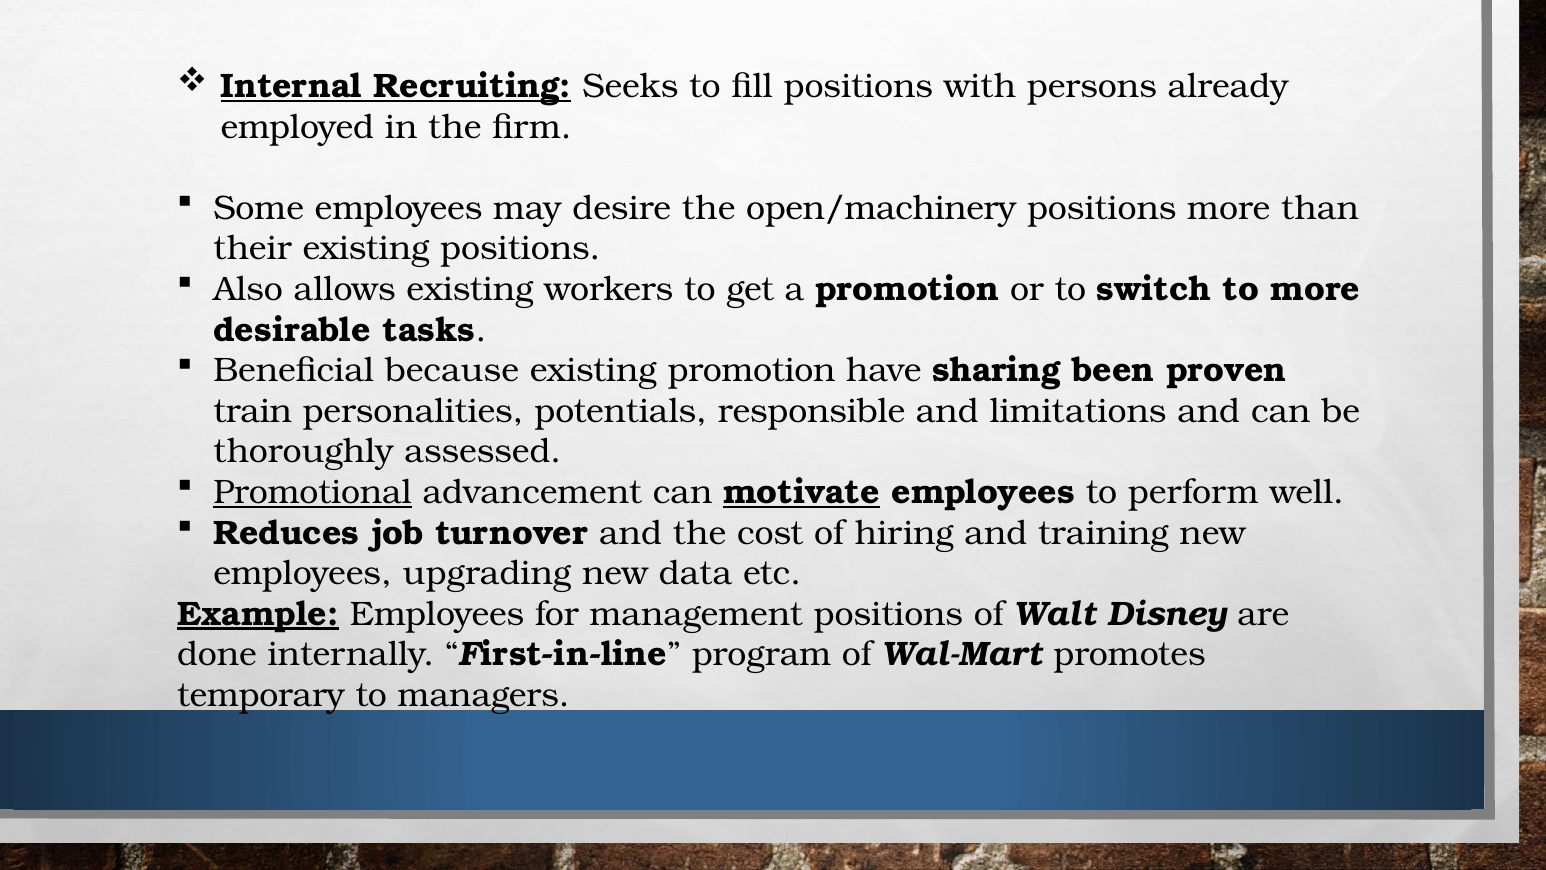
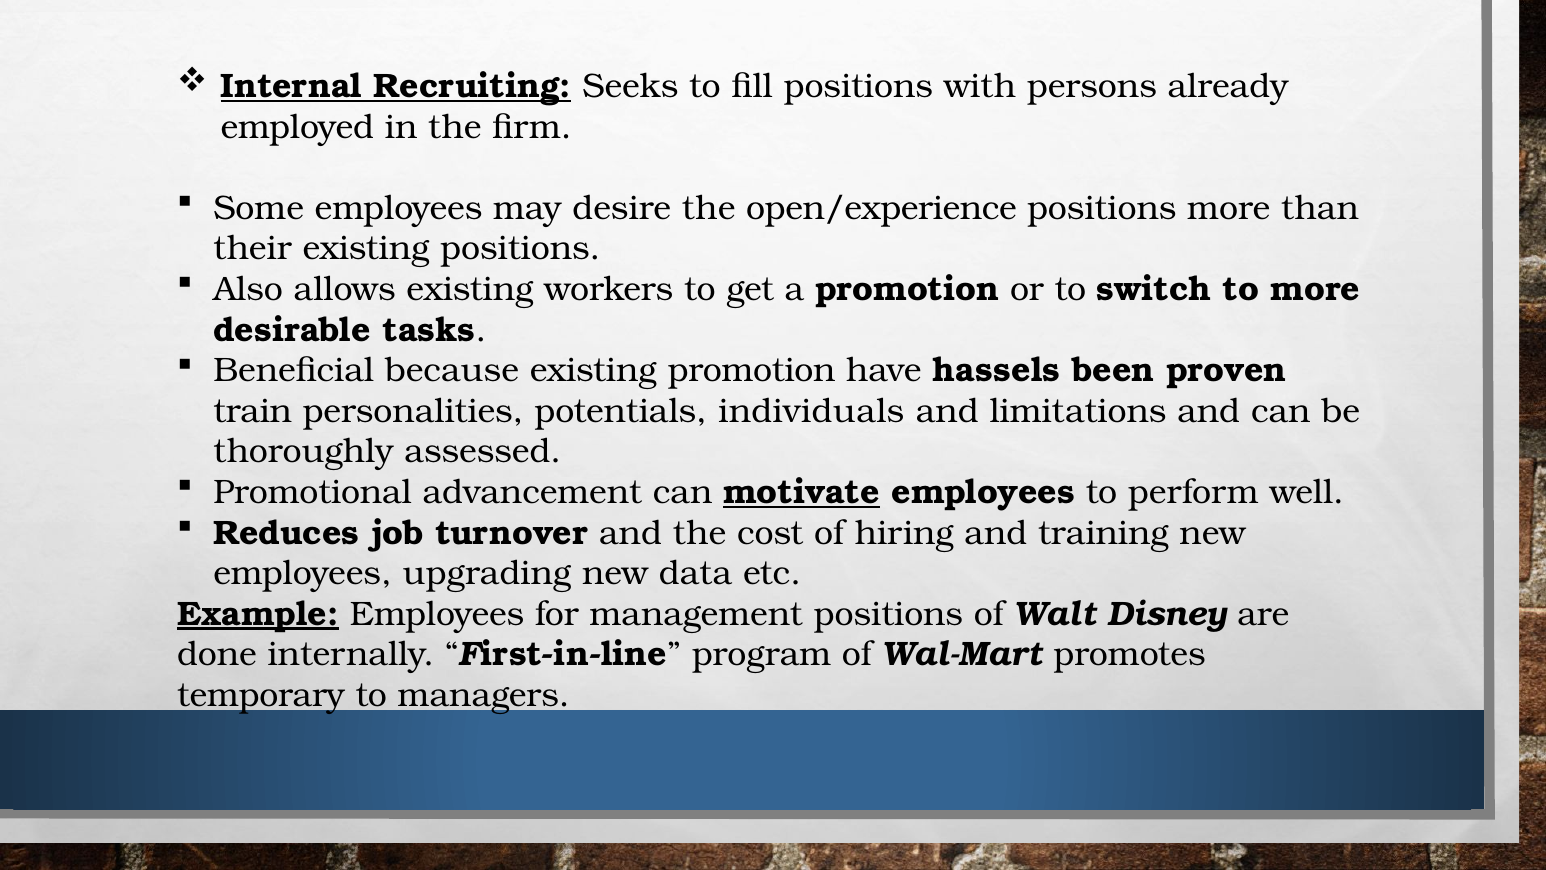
open/machinery: open/machinery -> open/experience
sharing: sharing -> hassels
responsible: responsible -> individuals
Promotional underline: present -> none
